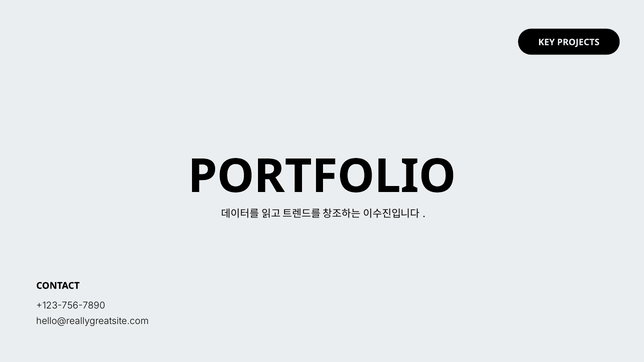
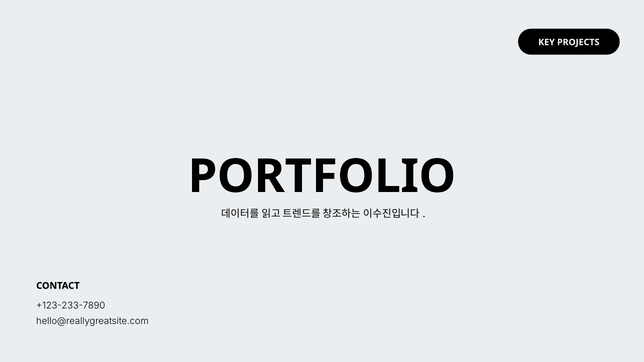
+123-756-7890: +123-756-7890 -> +123-233-7890
